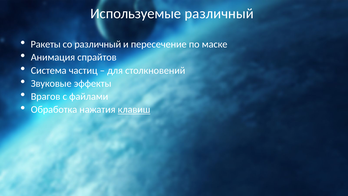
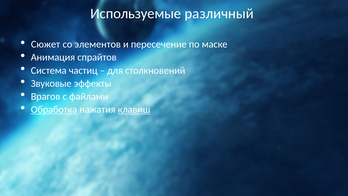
Ракеты: Ракеты -> Сюжет
со различный: различный -> элементов
Обработка underline: none -> present
